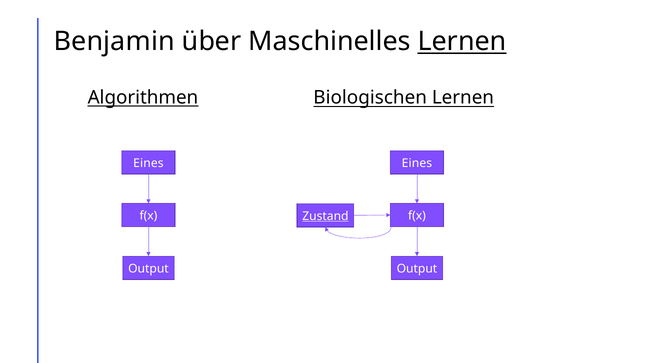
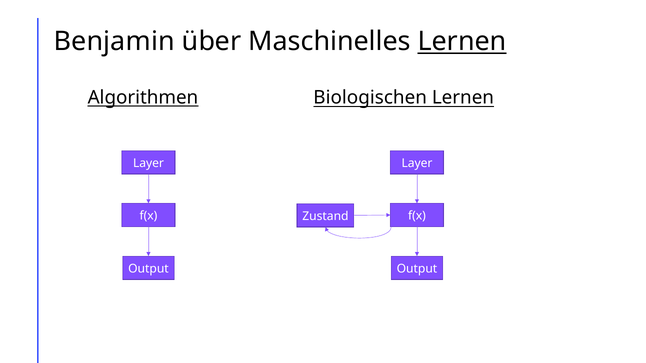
Eines at (148, 163): Eines -> Layer
Eines at (417, 163): Eines -> Layer
Zustand underline: present -> none
